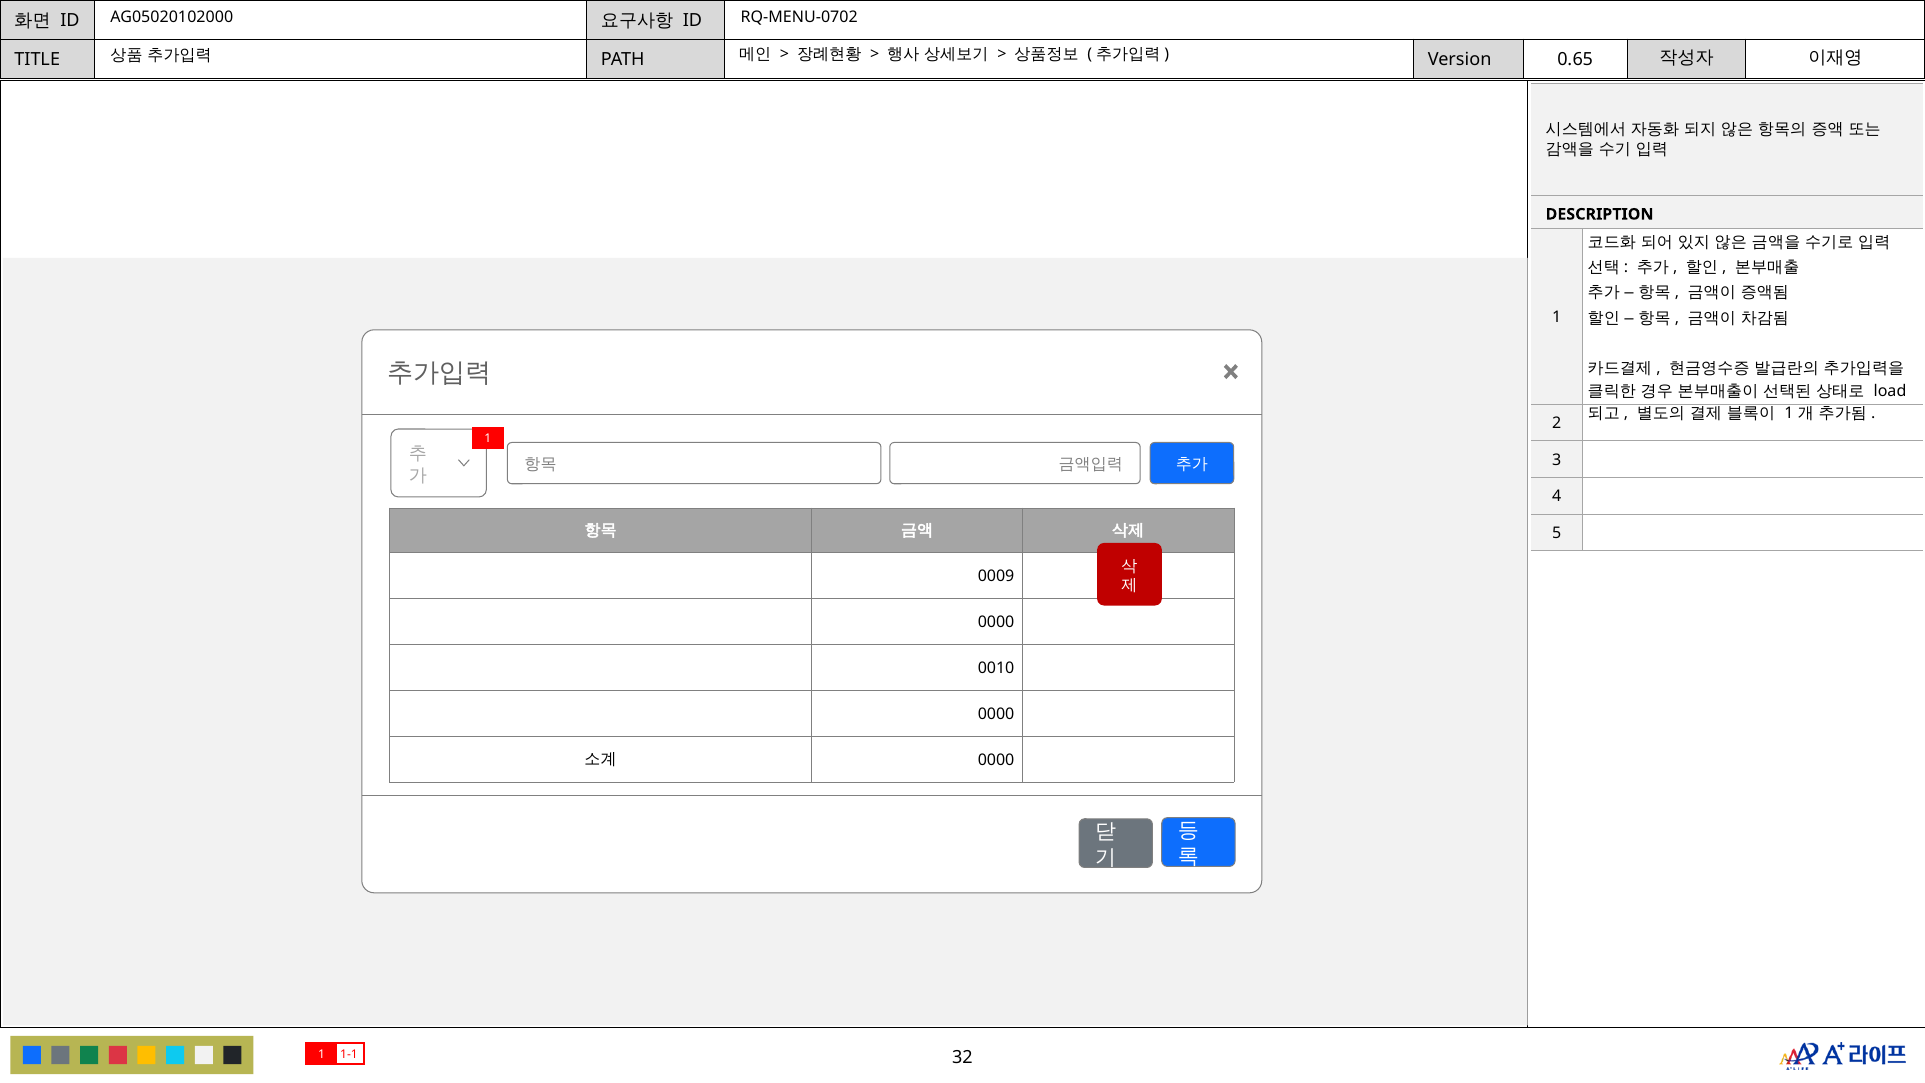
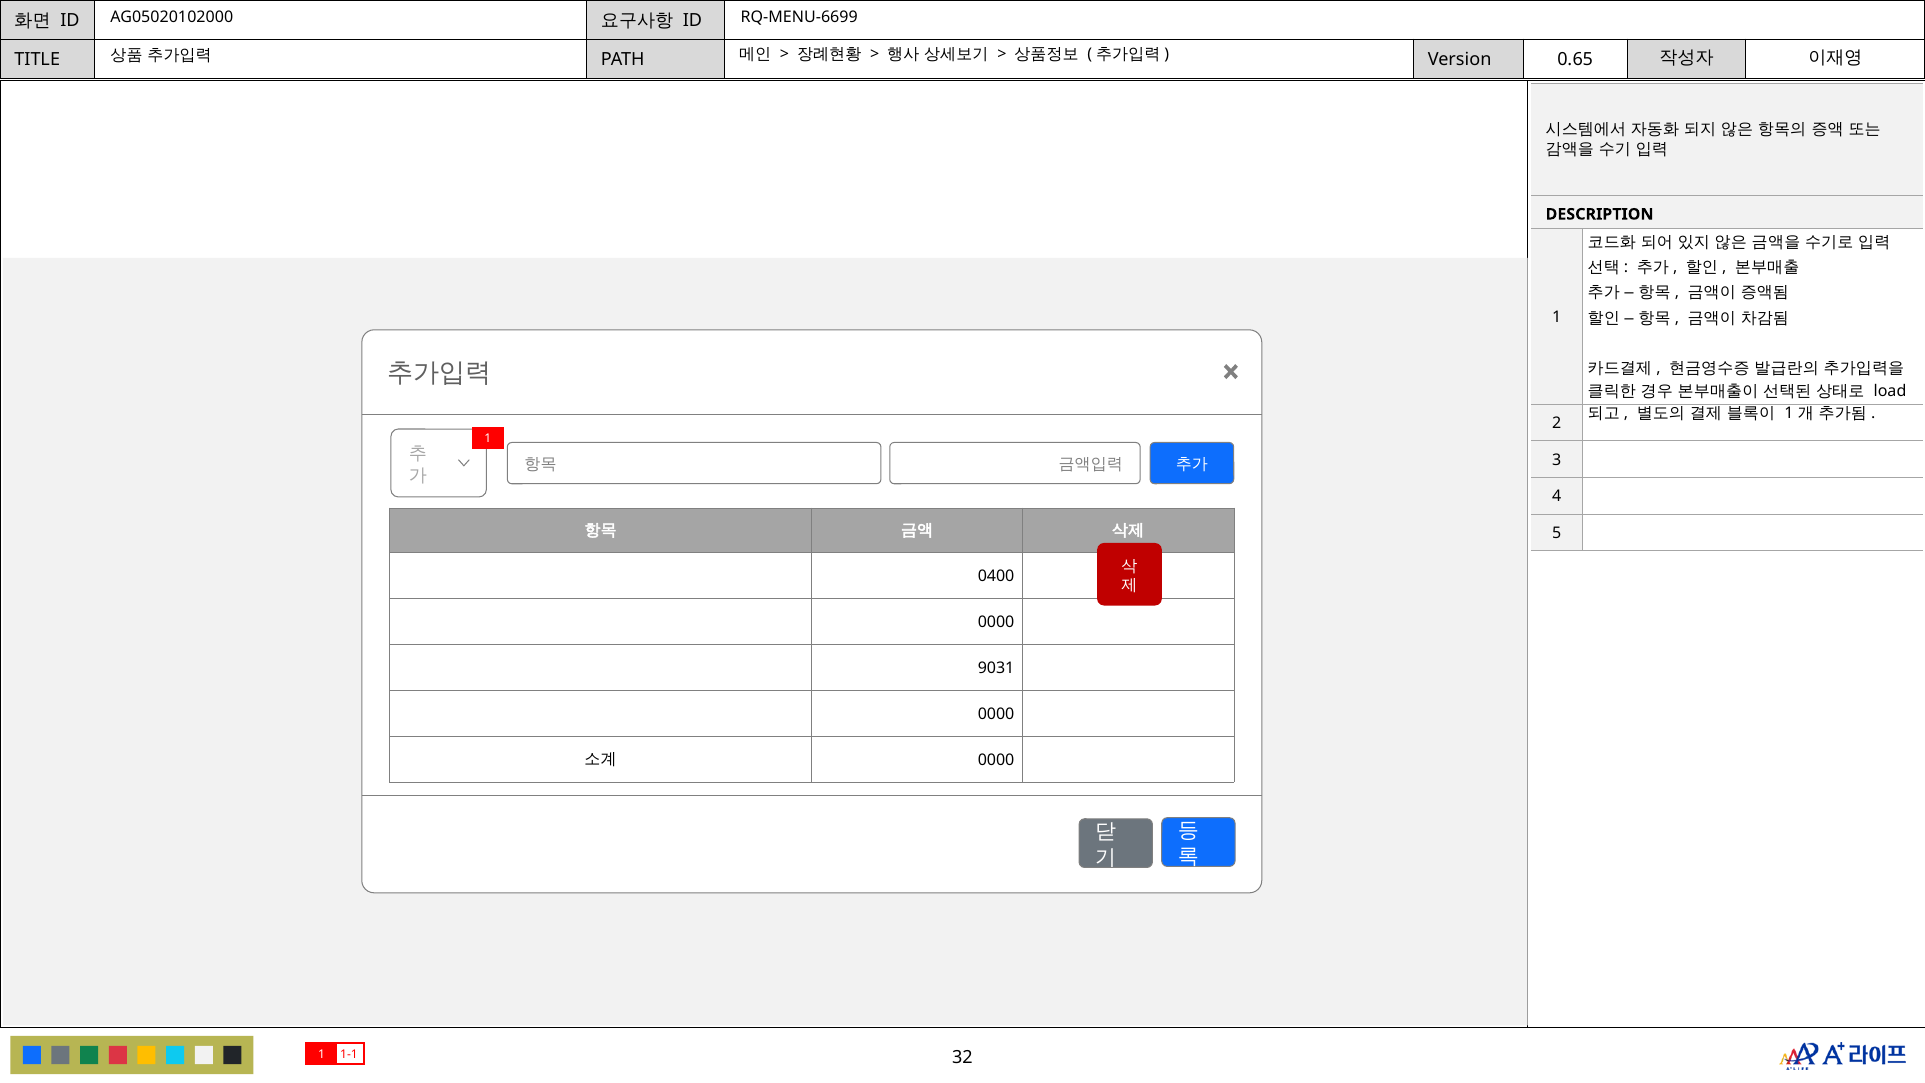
RQ-MENU-0702: RQ-MENU-0702 -> RQ-MENU-6699
0009: 0009 -> 0400
0010: 0010 -> 9031
